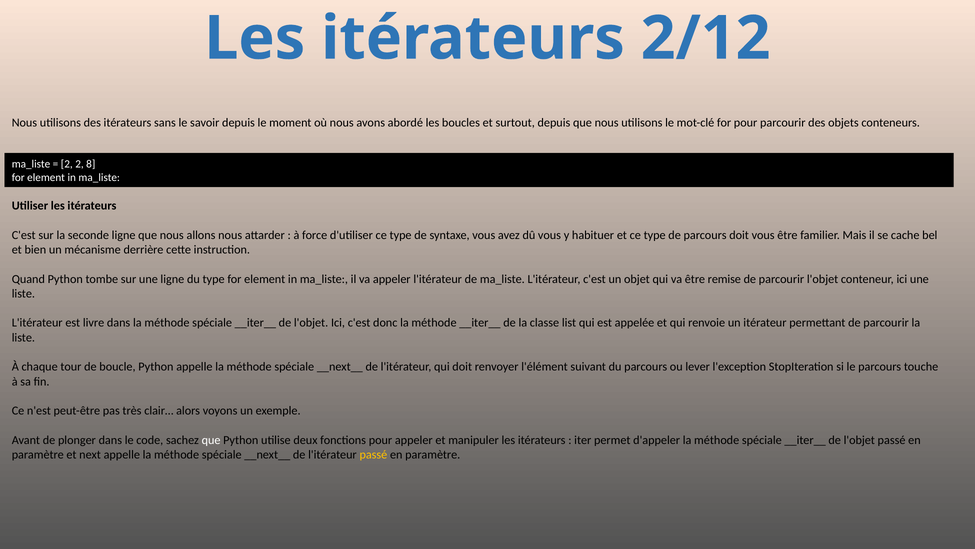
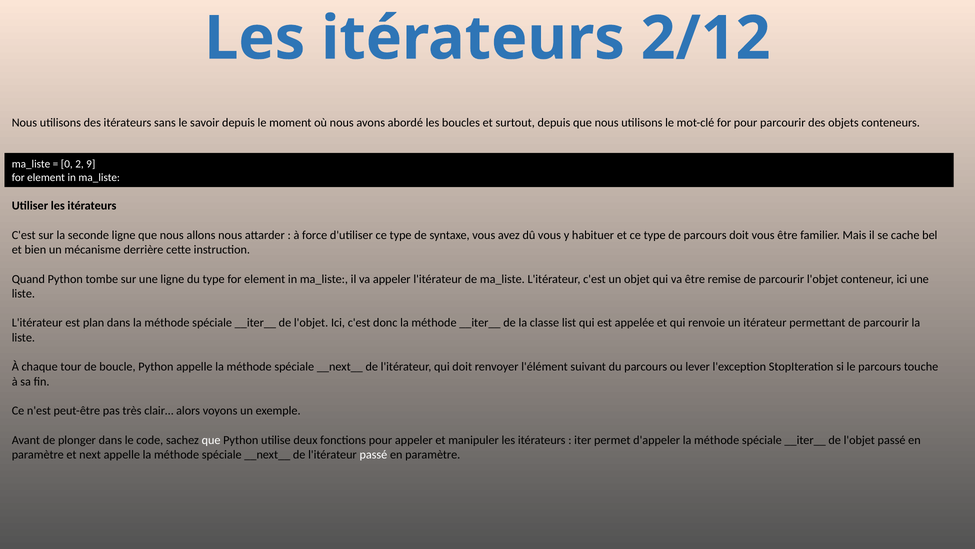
2 at (67, 164): 2 -> 0
8: 8 -> 9
livre: livre -> plan
passé at (373, 454) colour: yellow -> white
